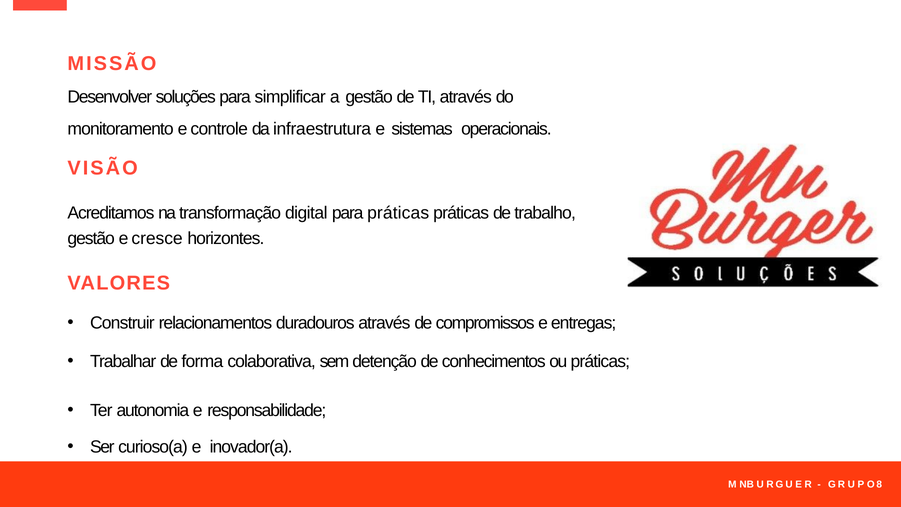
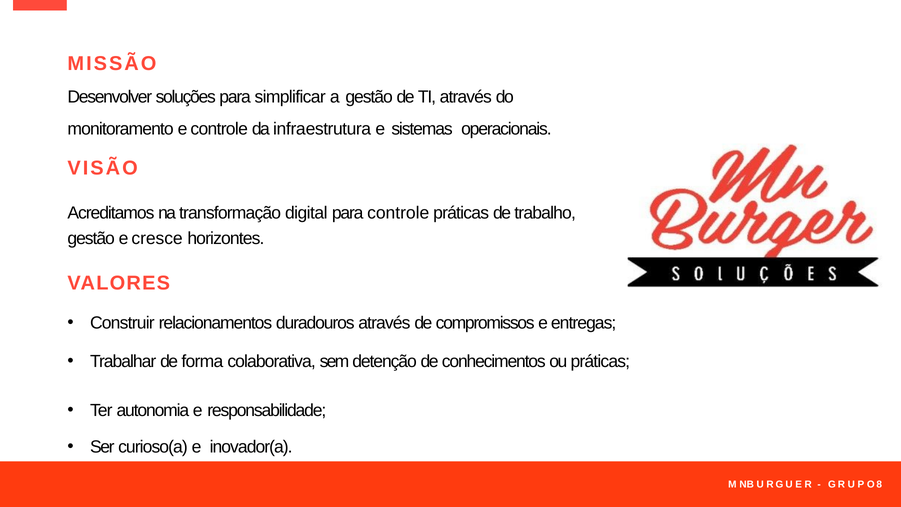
para práticas: práticas -> controle
